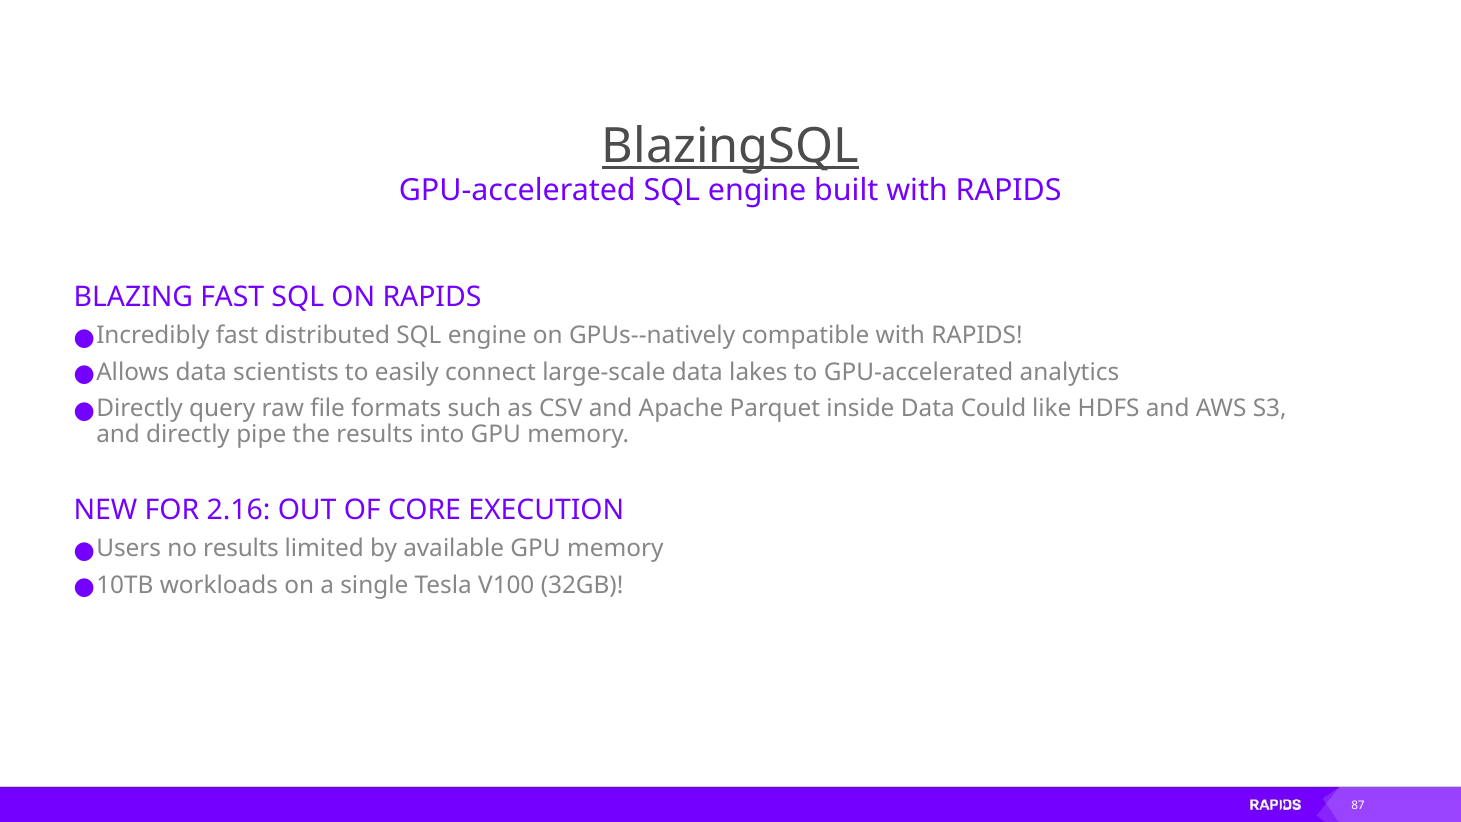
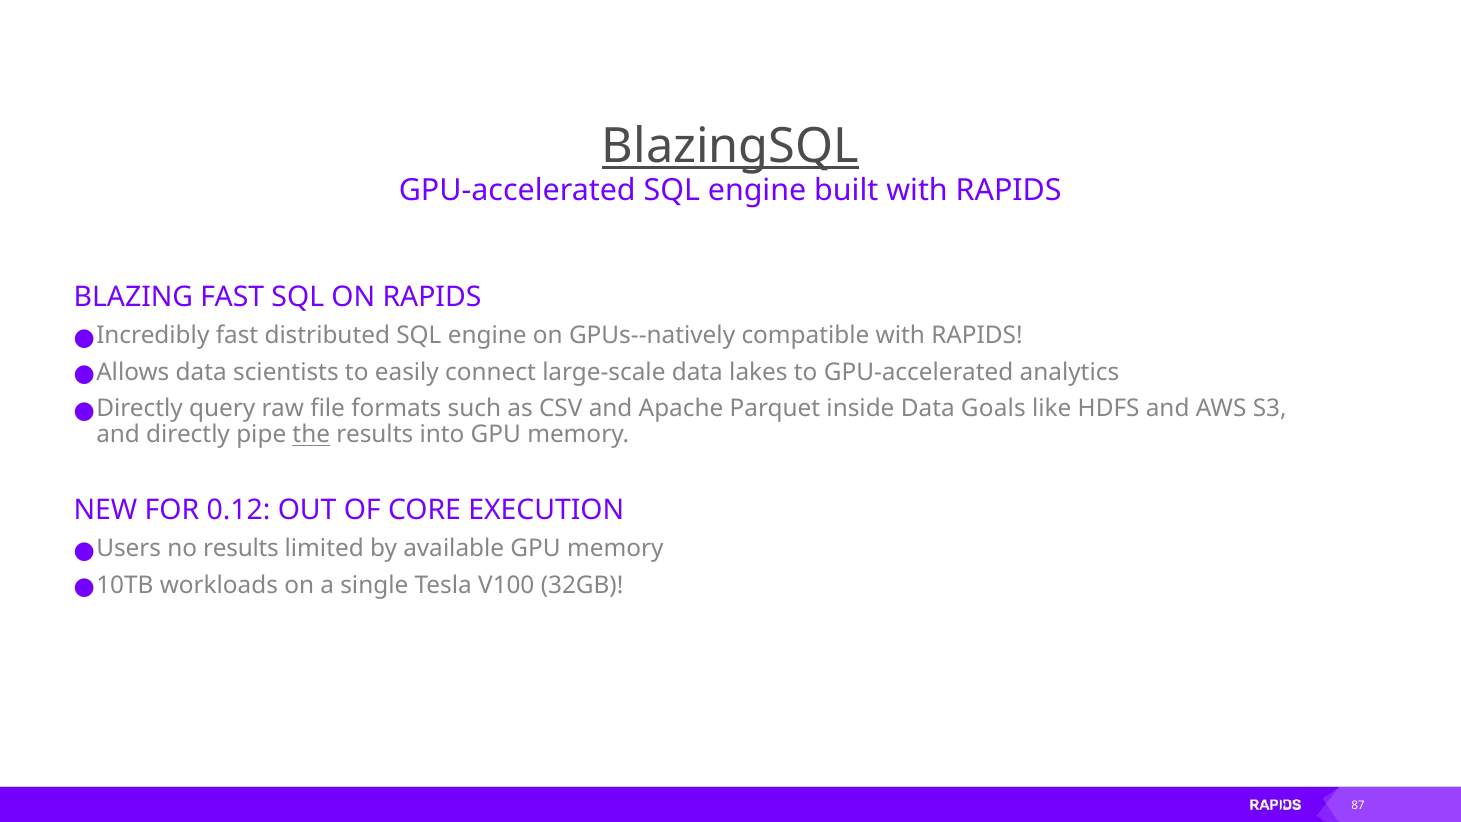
Could: Could -> Goals
the underline: none -> present
2.16: 2.16 -> 0.12
